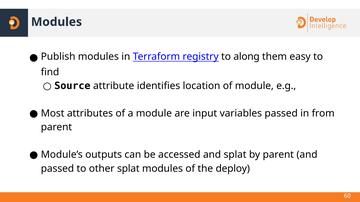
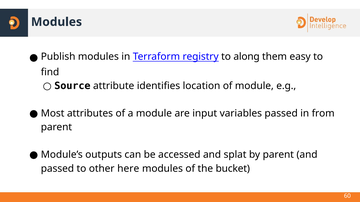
other splat: splat -> here
deploy: deploy -> bucket
